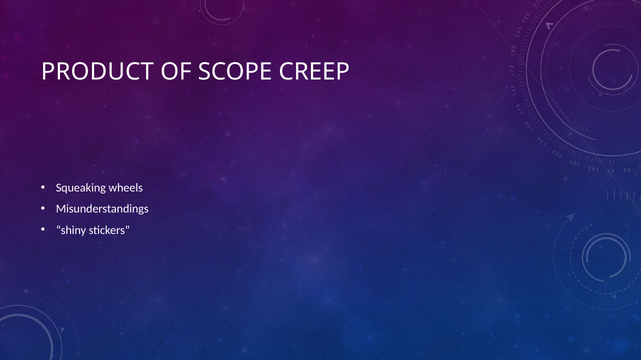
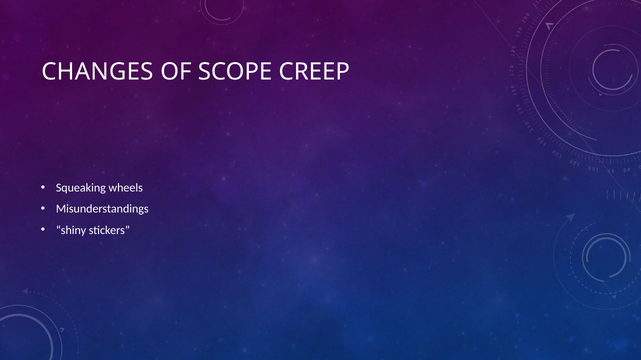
PRODUCT: PRODUCT -> CHANGES
